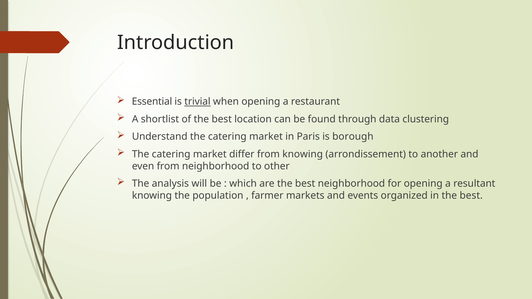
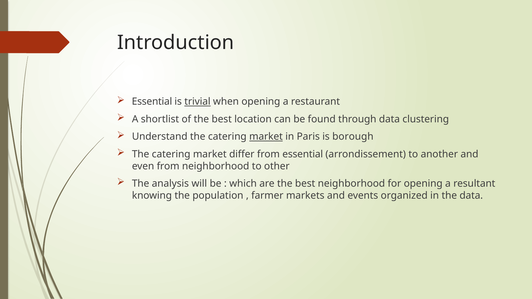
market at (266, 137) underline: none -> present
from knowing: knowing -> essential
in the best: best -> data
